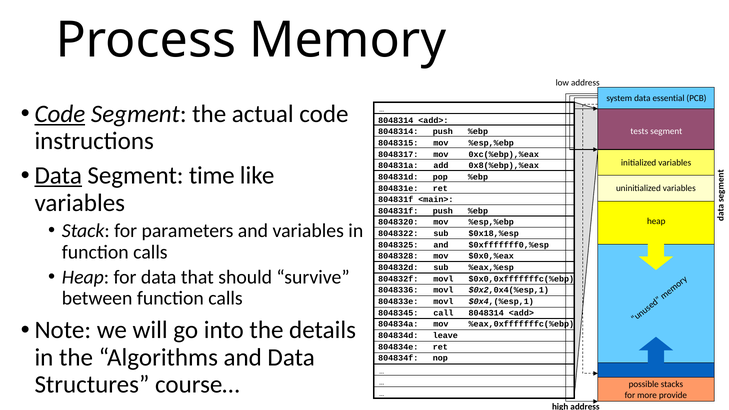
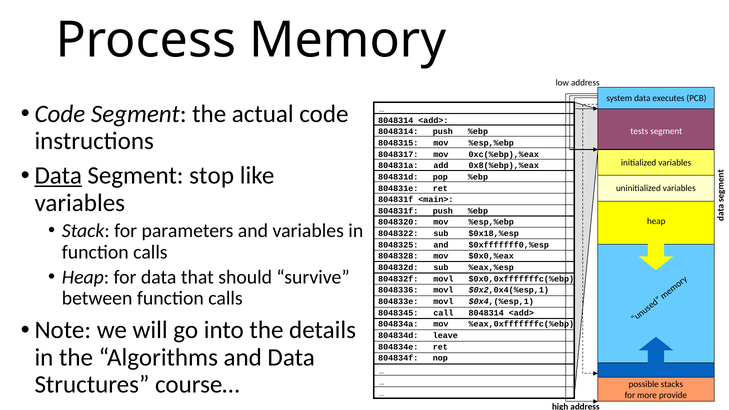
essential: essential -> executes
Code at (60, 114) underline: present -> none
time: time -> stop
